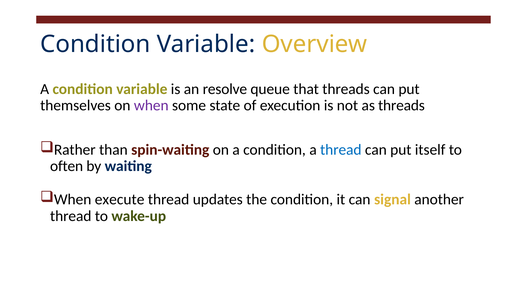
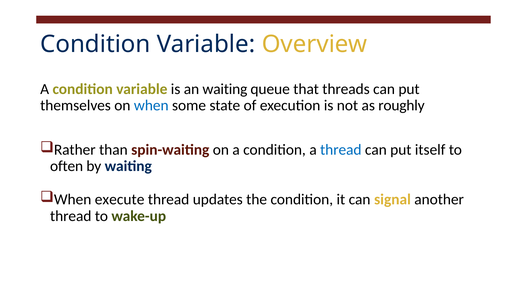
an resolve: resolve -> waiting
when at (151, 106) colour: purple -> blue
as threads: threads -> roughly
